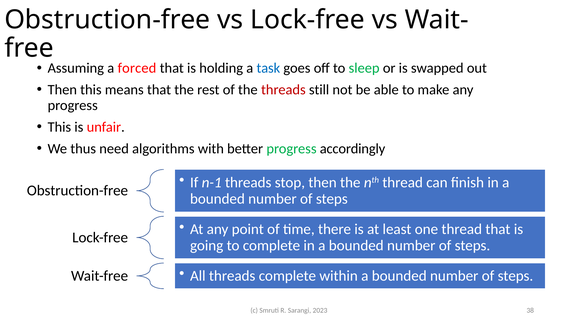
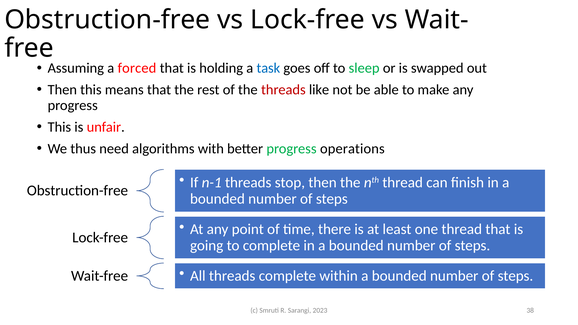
still: still -> like
accordingly: accordingly -> operations
